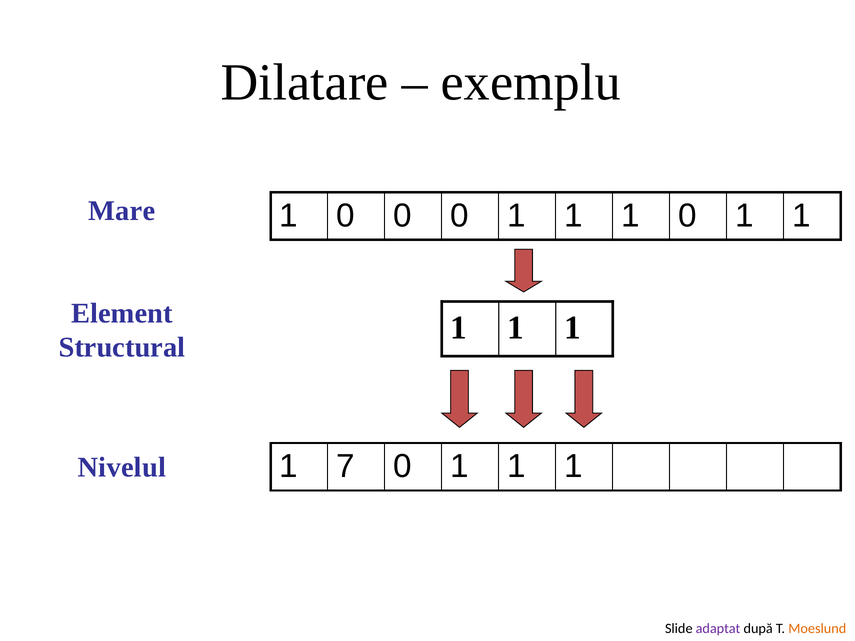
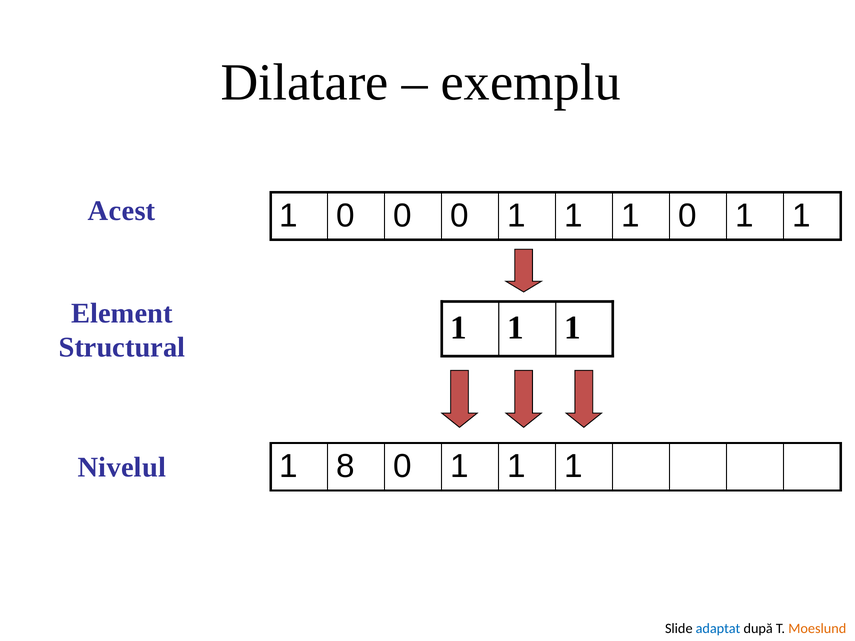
Mare: Mare -> Acest
7: 7 -> 8
adaptat colour: purple -> blue
